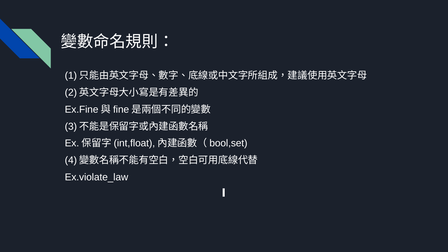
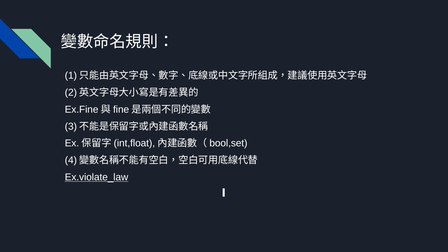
Ex.violate_law underline: none -> present
